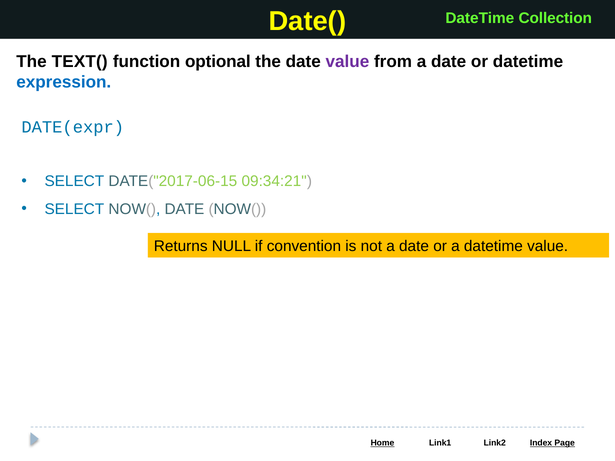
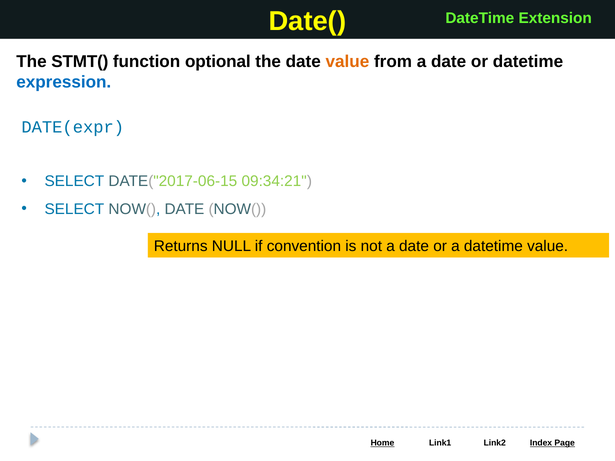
Collection: Collection -> Extension
TEXT(: TEXT( -> STMT(
value at (347, 62) colour: purple -> orange
